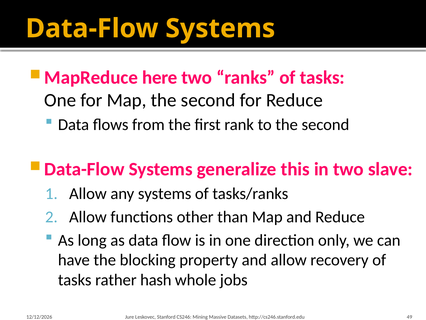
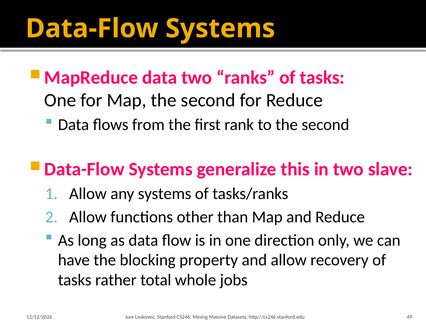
here at (160, 77): here -> data
hash: hash -> total
